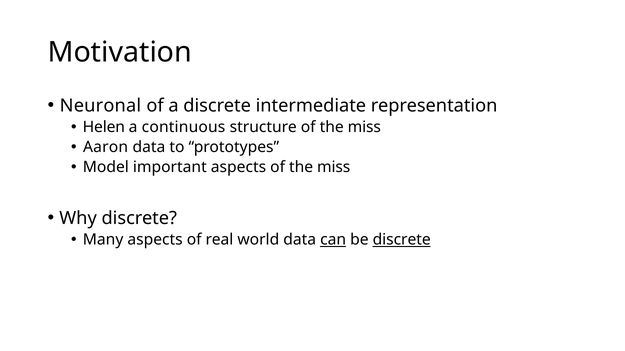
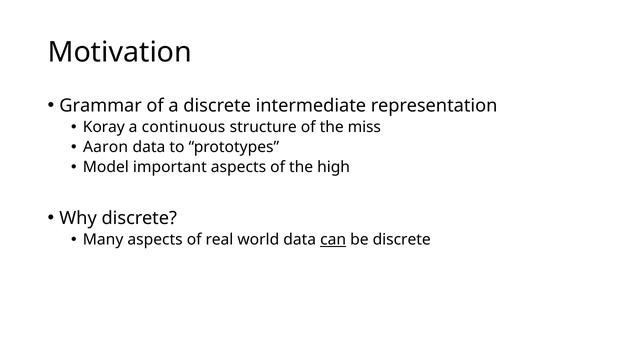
Neuronal: Neuronal -> Grammar
Helen: Helen -> Koray
aspects of the miss: miss -> high
discrete at (402, 240) underline: present -> none
